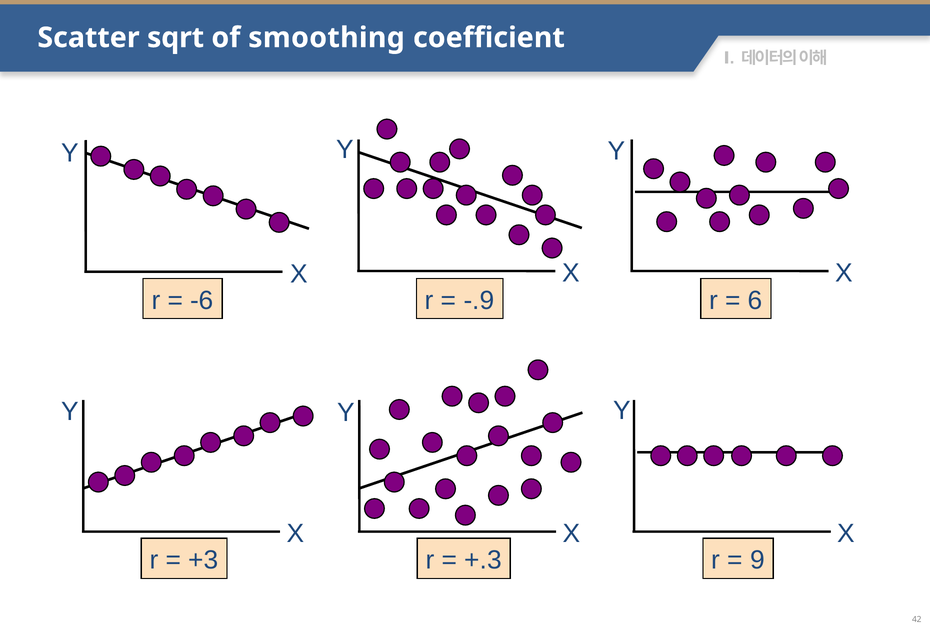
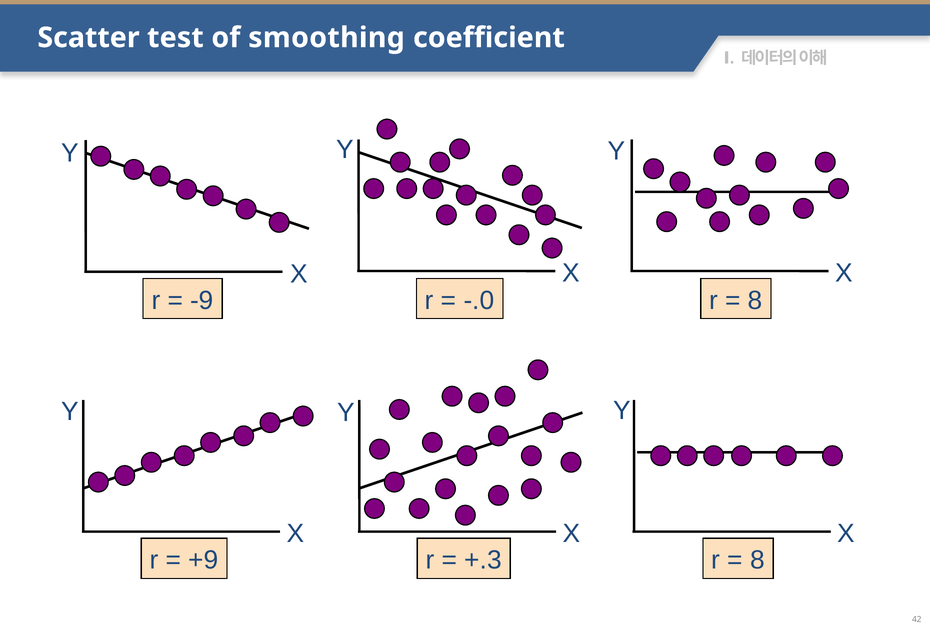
sqrt: sqrt -> test
-6: -6 -> -9
-.9: -.9 -> -.0
6 at (755, 300): 6 -> 8
+3: +3 -> +9
9 at (757, 560): 9 -> 8
